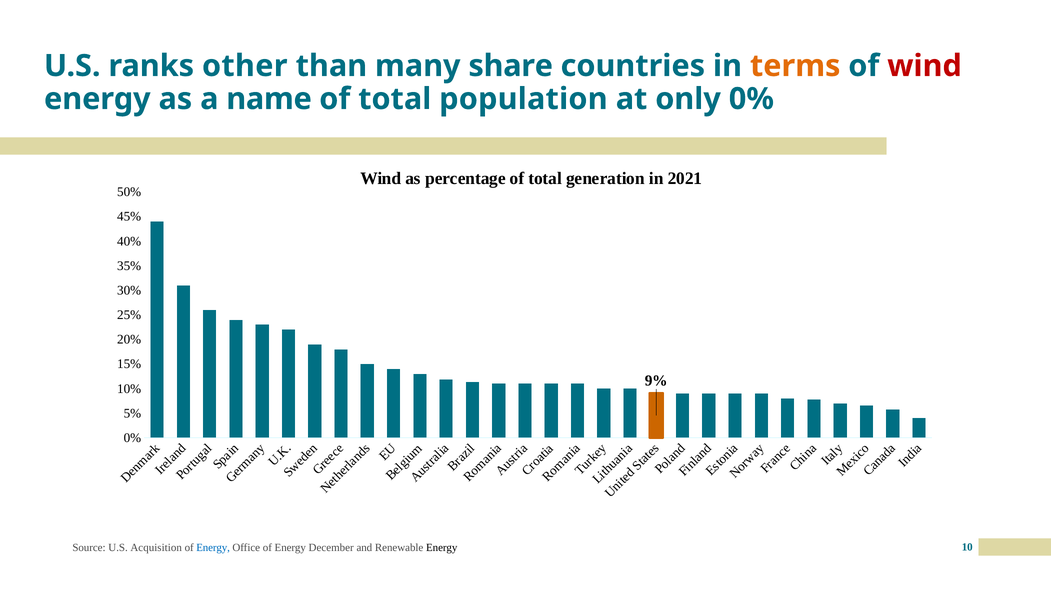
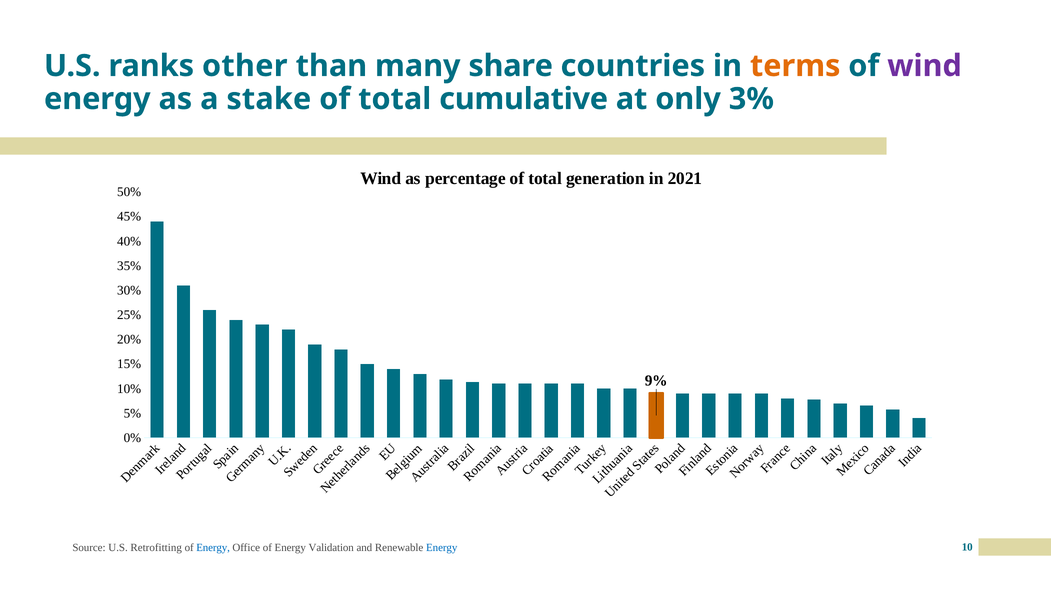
wind at (925, 66) colour: red -> purple
name: name -> stake
population: population -> cumulative
only 0%: 0% -> 3%
Acquisition: Acquisition -> Retrofitting
December: December -> Validation
Energy at (442, 548) colour: black -> blue
